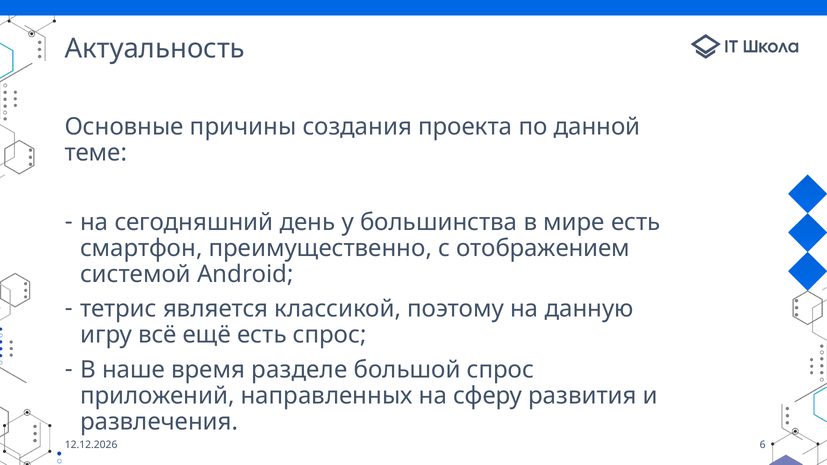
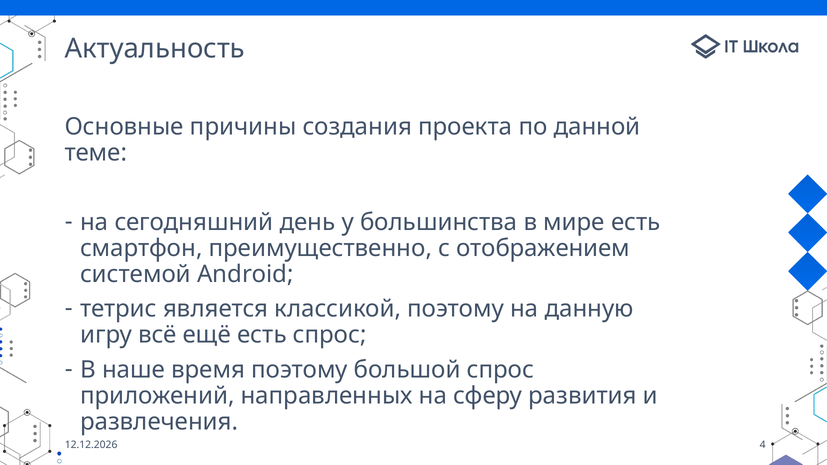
время разделе: разделе -> поэтому
6: 6 -> 4
